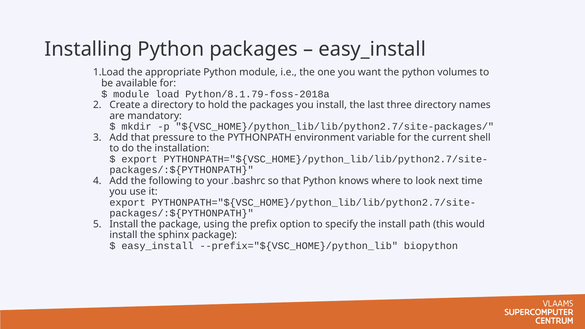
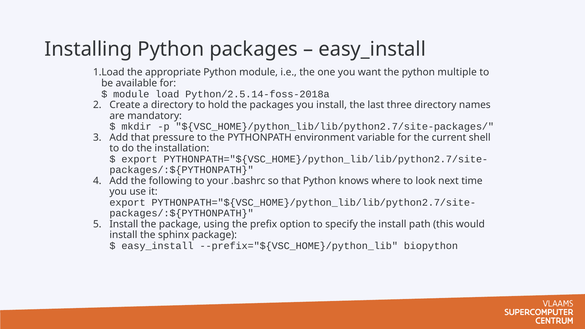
volumes: volumes -> multiple
Python/8.1.79-foss-2018a: Python/8.1.79-foss-2018a -> Python/2.5.14-foss-2018a
